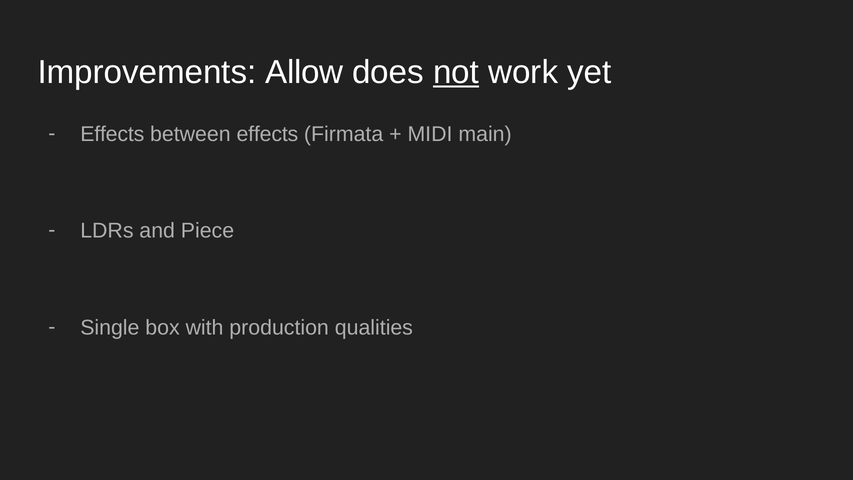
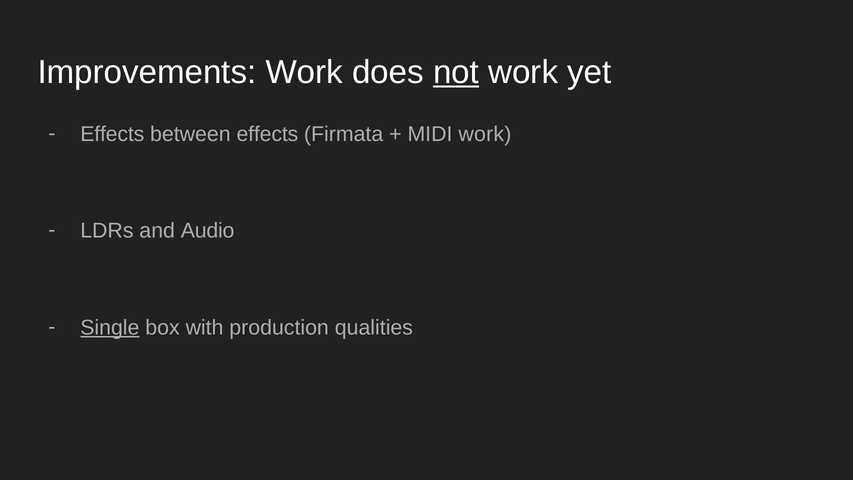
Improvements Allow: Allow -> Work
MIDI main: main -> work
Piece: Piece -> Audio
Single underline: none -> present
